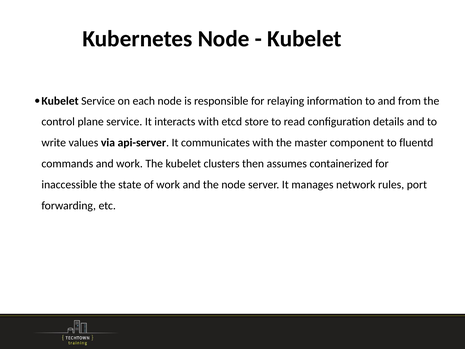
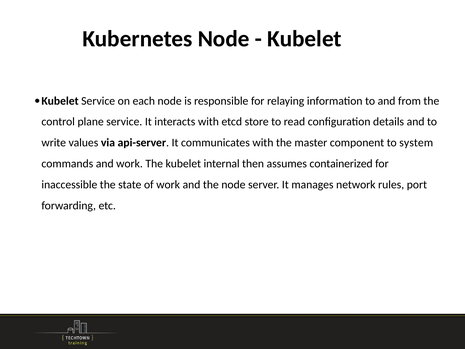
fluentd: fluentd -> system
clusters: clusters -> internal
